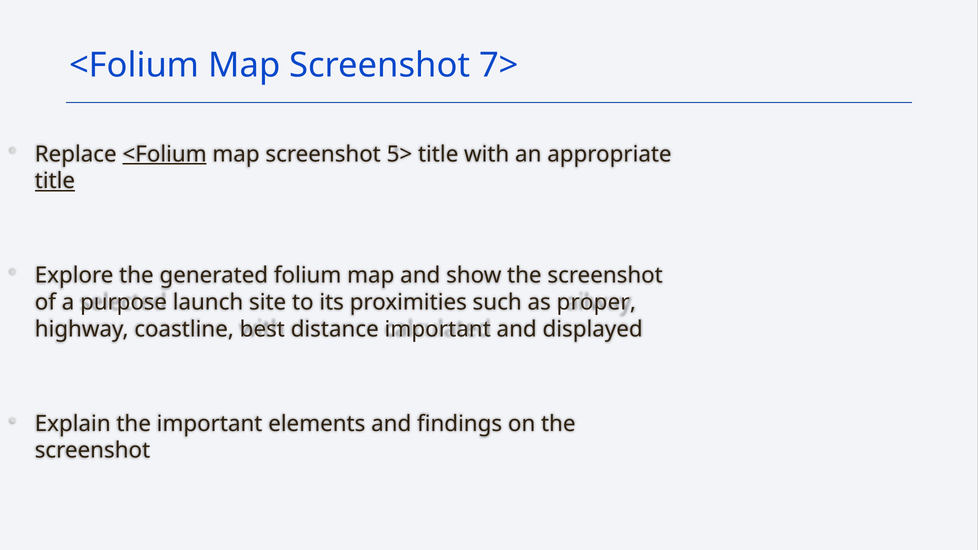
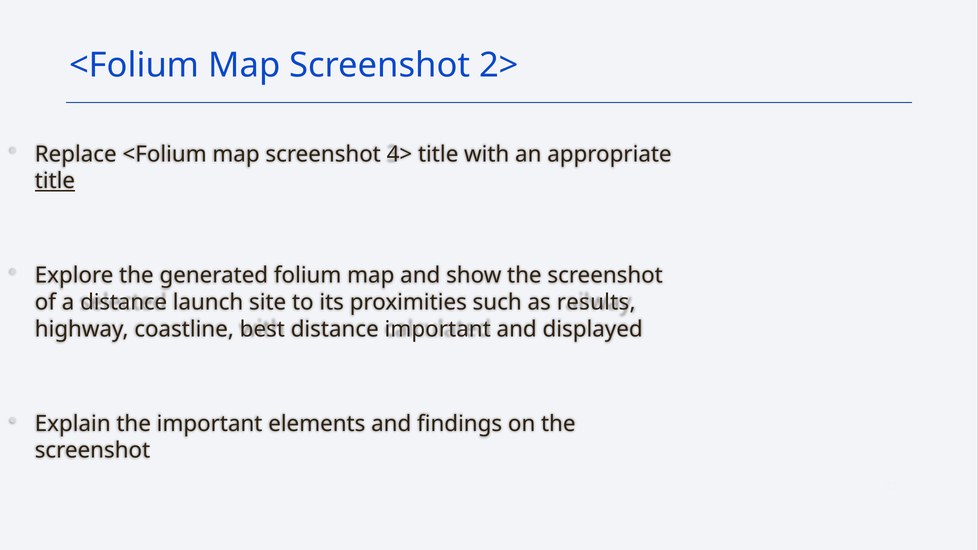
7>: 7> -> 2>
<Folium at (165, 154) underline: present -> none
5>: 5> -> 4>
a purpose: purpose -> distance
proper: proper -> results
